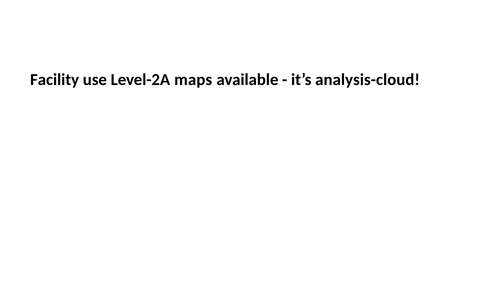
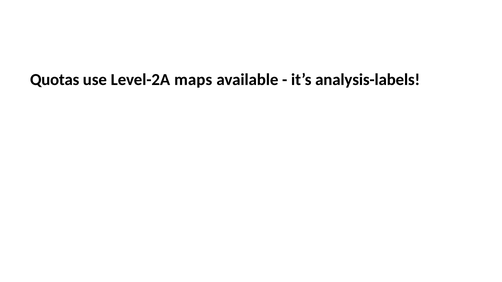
Facility: Facility -> Quotas
analysis-cloud: analysis-cloud -> analysis-labels
